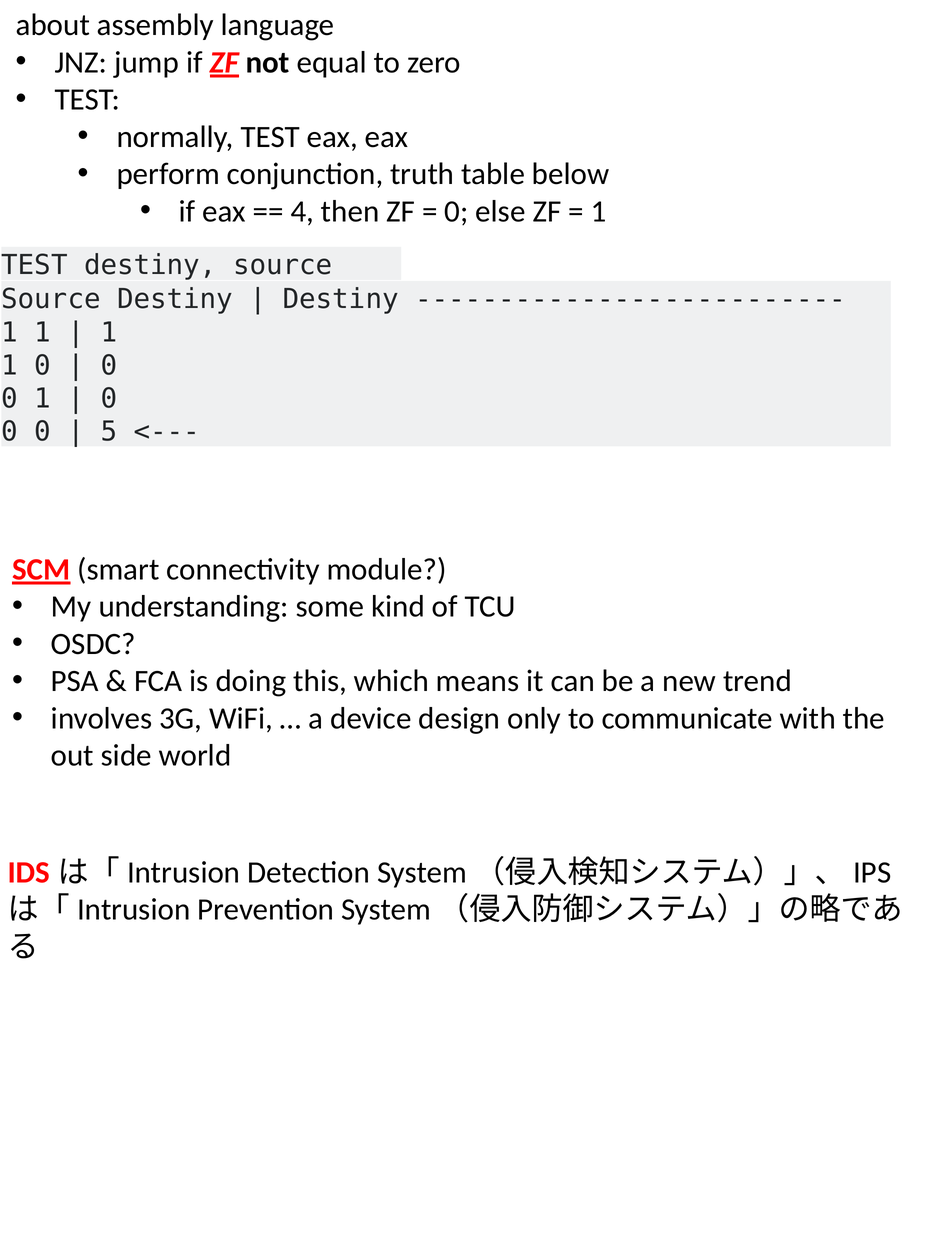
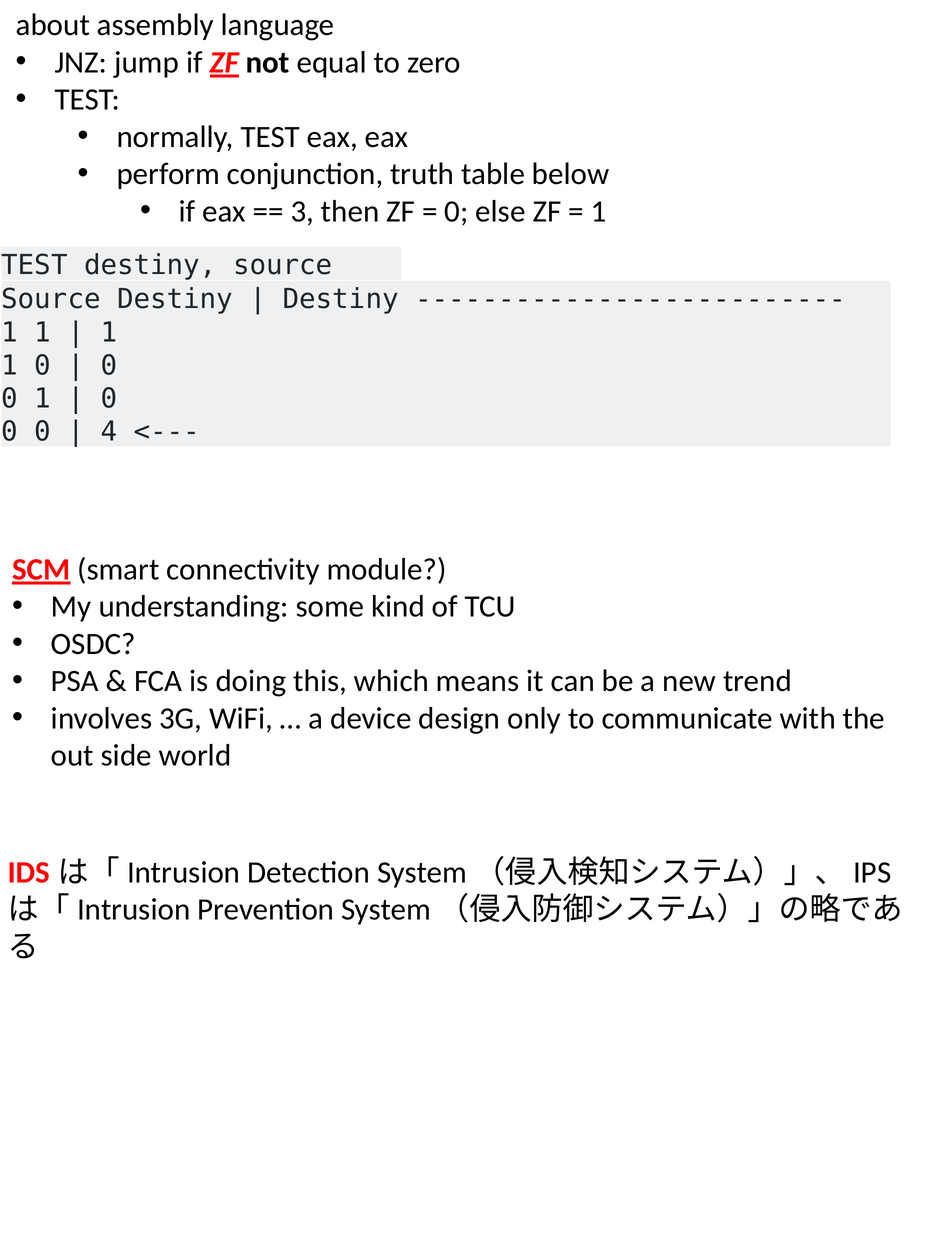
4: 4 -> 3
5: 5 -> 4
